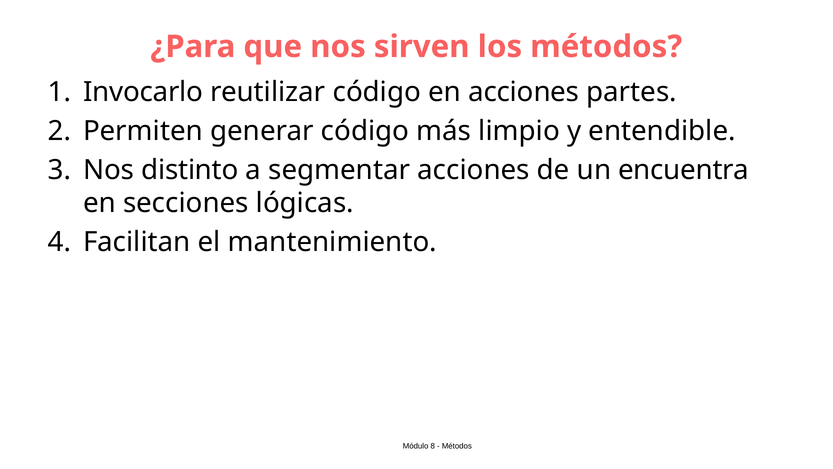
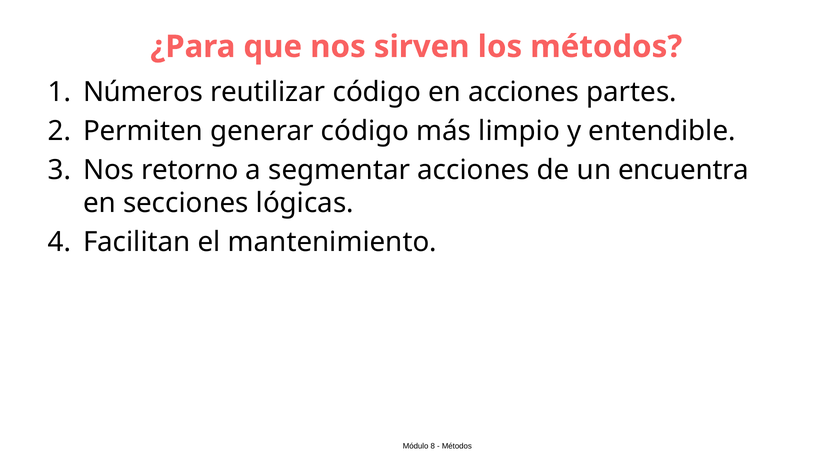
Invocarlo: Invocarlo -> Números
distinto: distinto -> retorno
